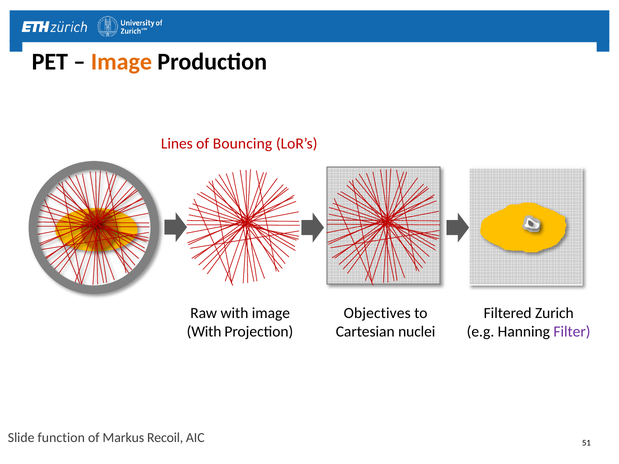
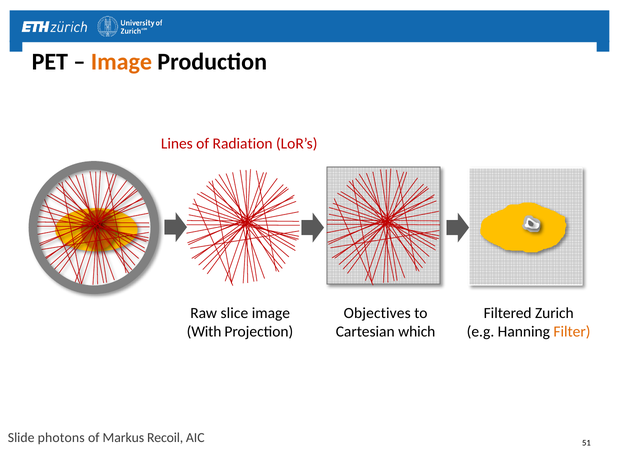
Bouncing: Bouncing -> Radiation
Raw with: with -> slice
nuclei: nuclei -> which
Filter colour: purple -> orange
function: function -> photons
